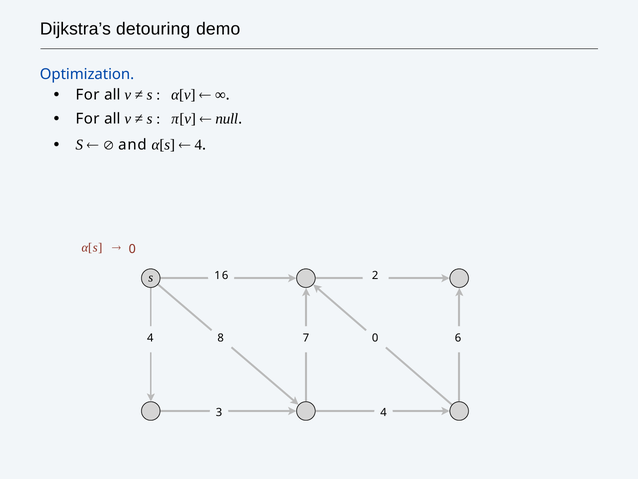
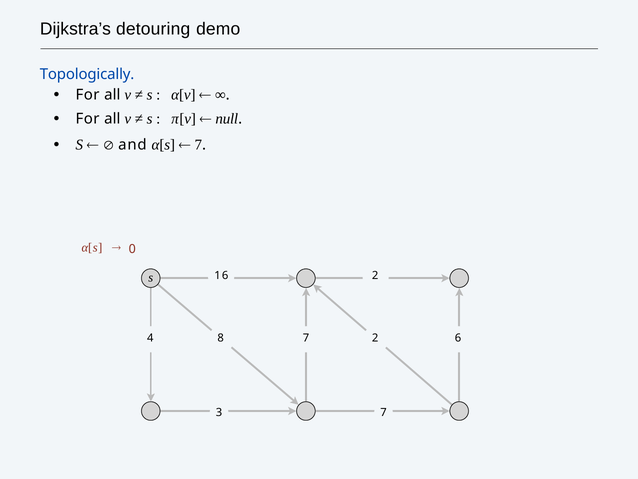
Optimization: Optimization -> Topologically
4 at (198, 145): 4 -> 7
7 0: 0 -> 2
3 4: 4 -> 7
